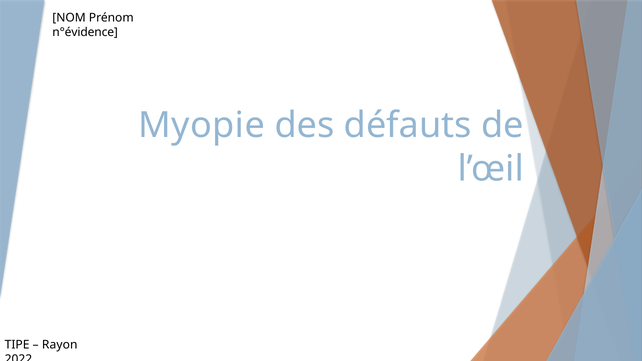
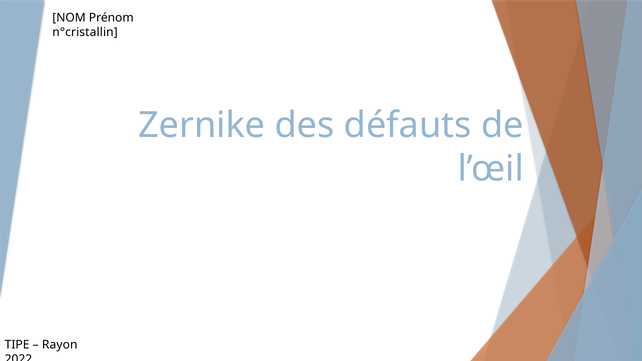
n°évidence: n°évidence -> n°cristallin
Myopie: Myopie -> Zernike
